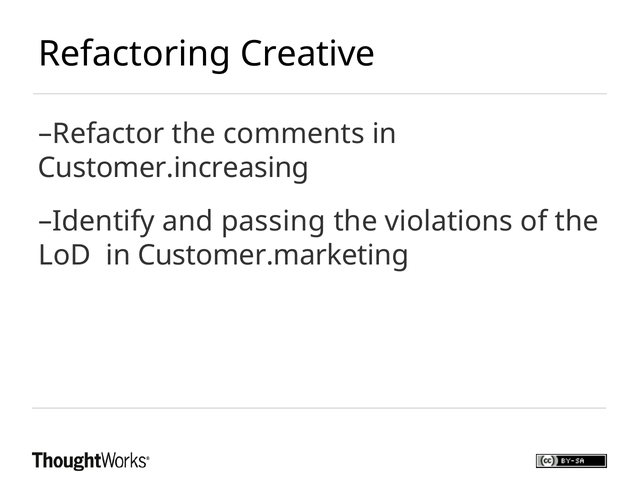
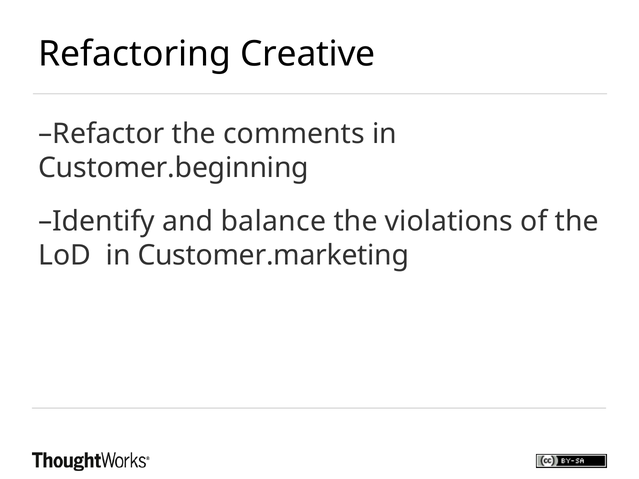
Customer.increasing: Customer.increasing -> Customer.beginning
passing: passing -> balance
